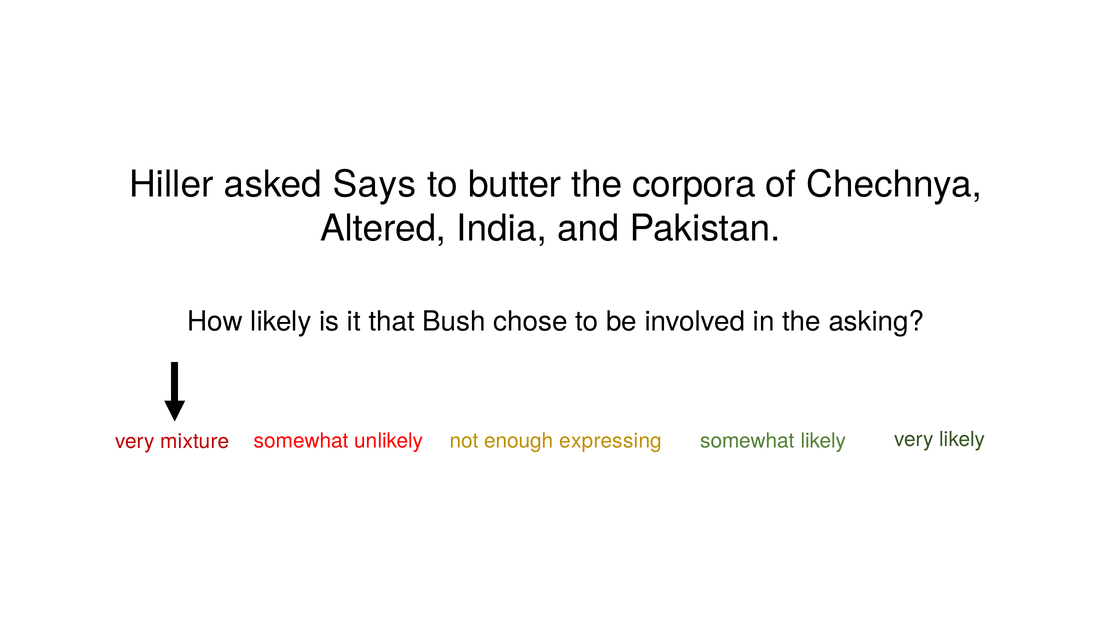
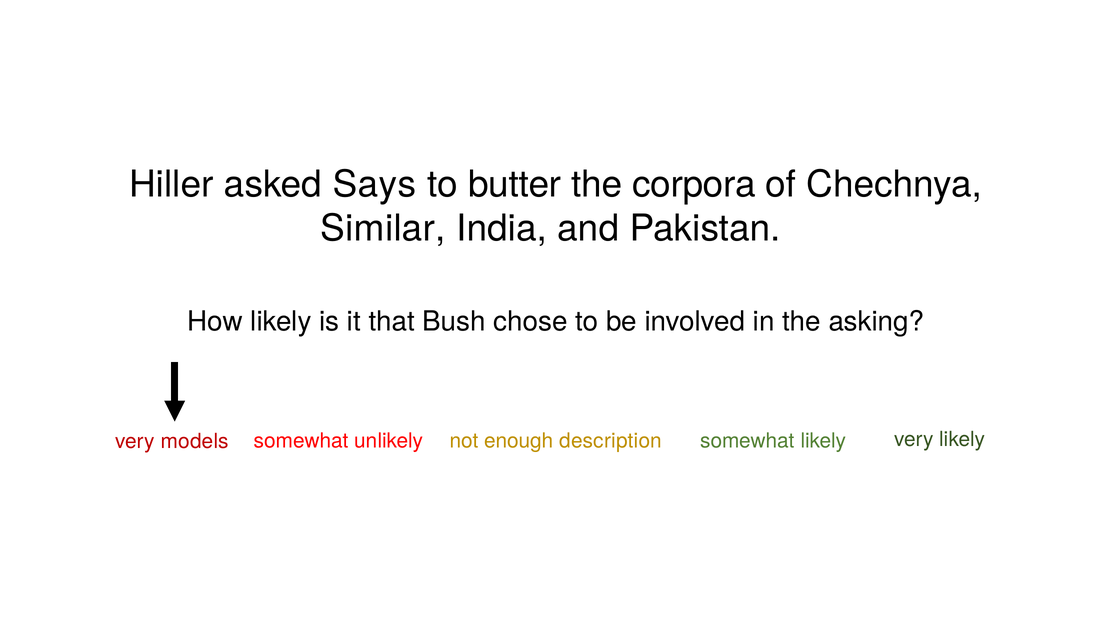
Altered: Altered -> Similar
mixture: mixture -> models
expressing: expressing -> description
